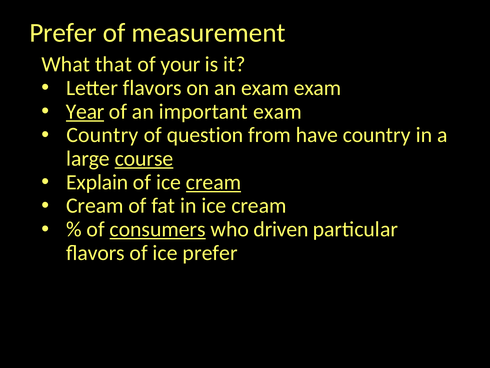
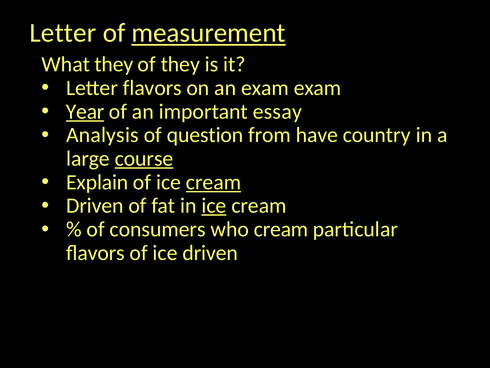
Prefer at (63, 33): Prefer -> Letter
measurement underline: none -> present
What that: that -> they
of your: your -> they
important exam: exam -> essay
Country at (102, 135): Country -> Analysis
Cream at (95, 205): Cream -> Driven
ice at (214, 205) underline: none -> present
consumers underline: present -> none
who driven: driven -> cream
ice prefer: prefer -> driven
